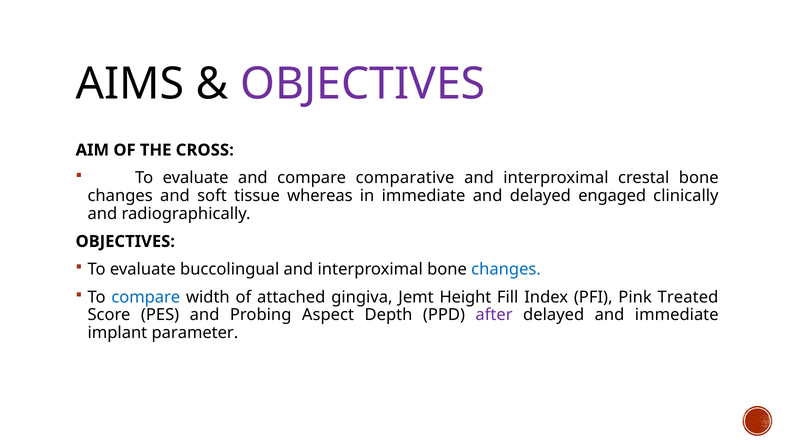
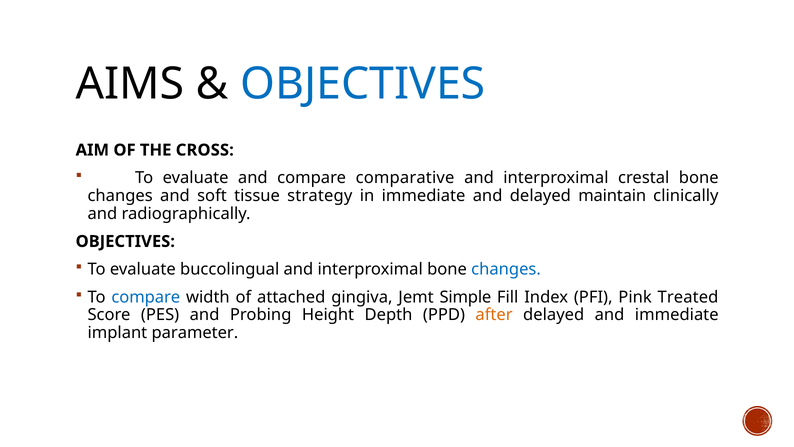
OBJECTIVES at (363, 84) colour: purple -> blue
whereas: whereas -> strategy
engaged: engaged -> maintain
Height: Height -> Simple
Aspect: Aspect -> Height
after colour: purple -> orange
